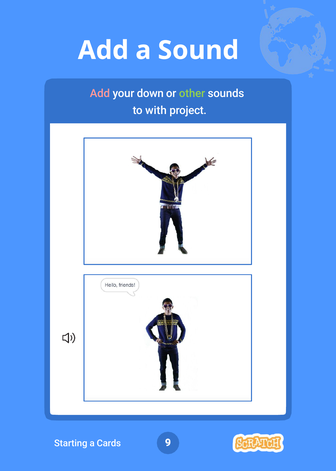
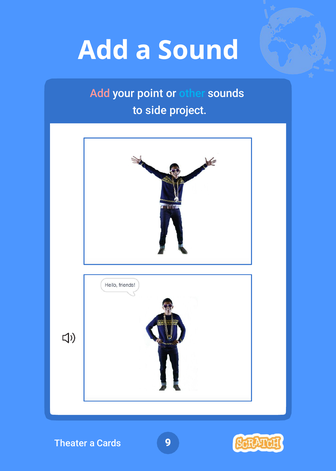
down: down -> point
other colour: light green -> light blue
with: with -> side
Starting: Starting -> Theater
